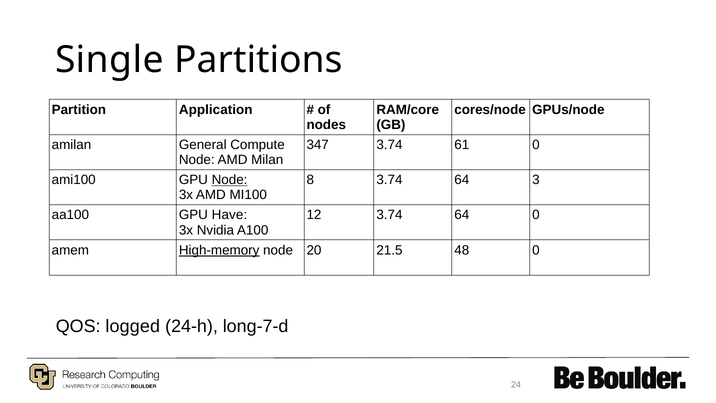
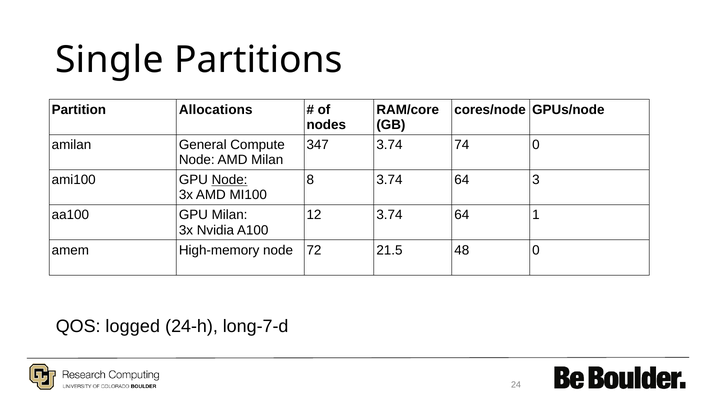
Application: Application -> Allocations
61: 61 -> 74
GPU Have: Have -> Milan
64 0: 0 -> 1
High-memory underline: present -> none
20: 20 -> 72
